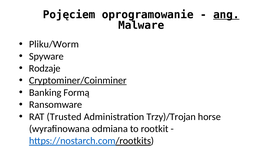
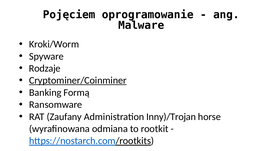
ang underline: present -> none
Pliku/Worm: Pliku/Worm -> Kroki/Worm
Trusted: Trusted -> Zaufany
Trzy)/Trojan: Trzy)/Trojan -> Inny)/Trojan
